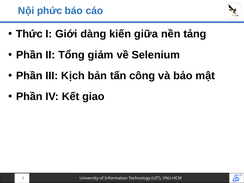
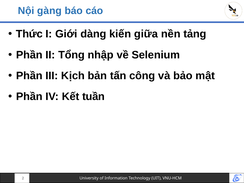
phức: phức -> gàng
giảm: giảm -> nhập
giao: giao -> tuần
